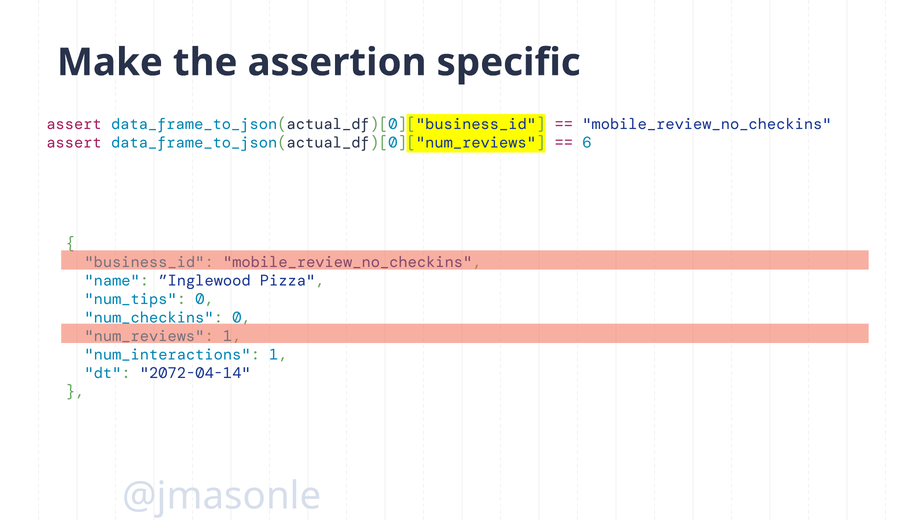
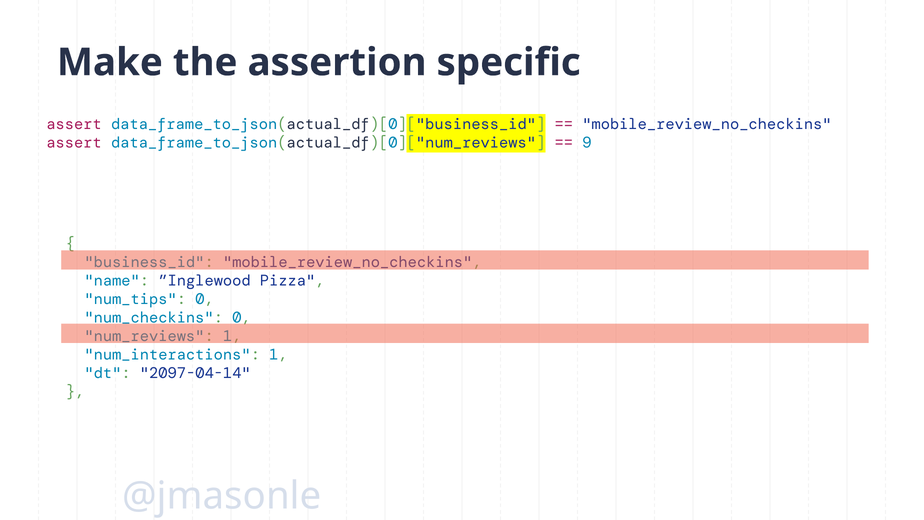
6: 6 -> 9
2072-04-14: 2072-04-14 -> 2097-04-14
